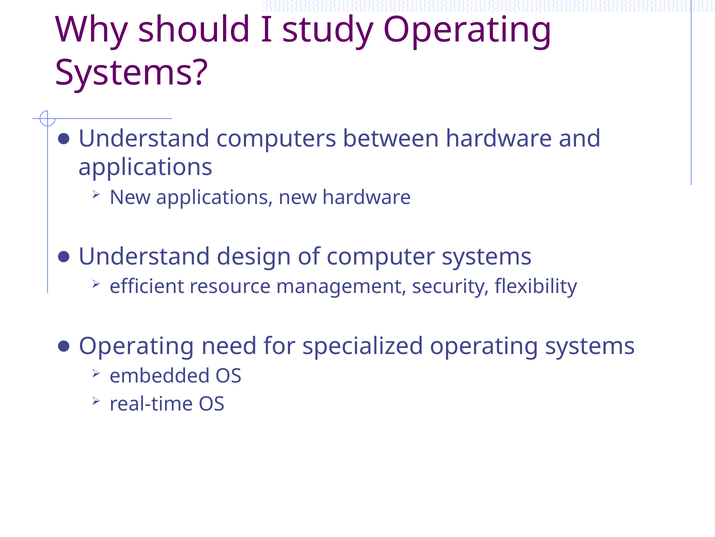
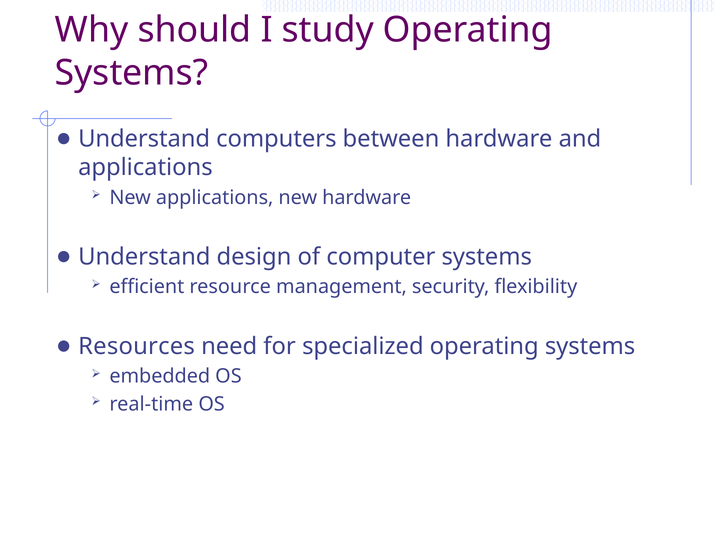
Operating at (137, 346): Operating -> Resources
